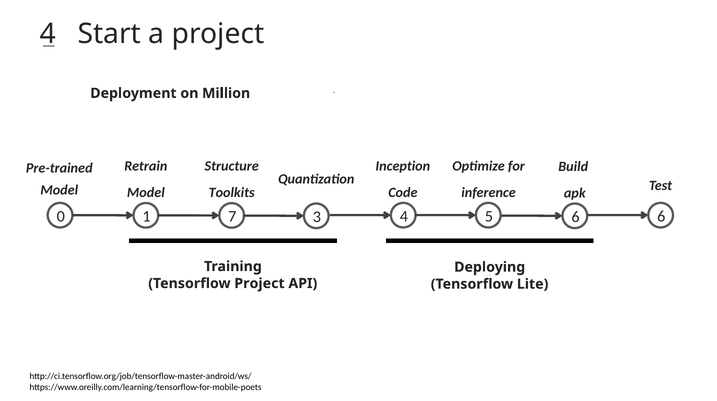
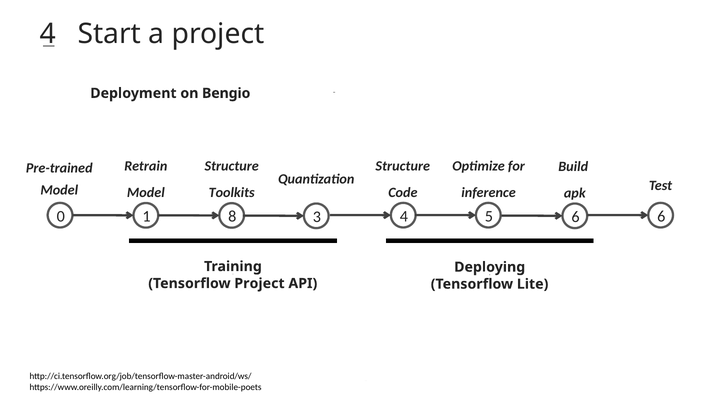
Million: Million -> Bengio
Inception at (403, 166): Inception -> Structure
7: 7 -> 8
